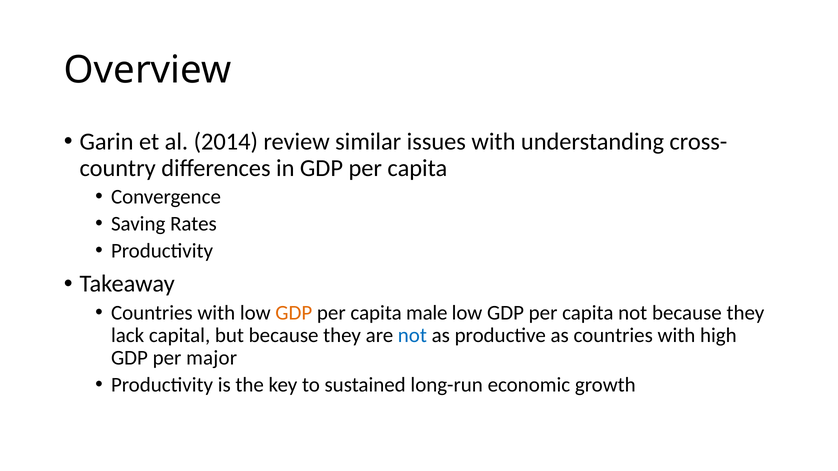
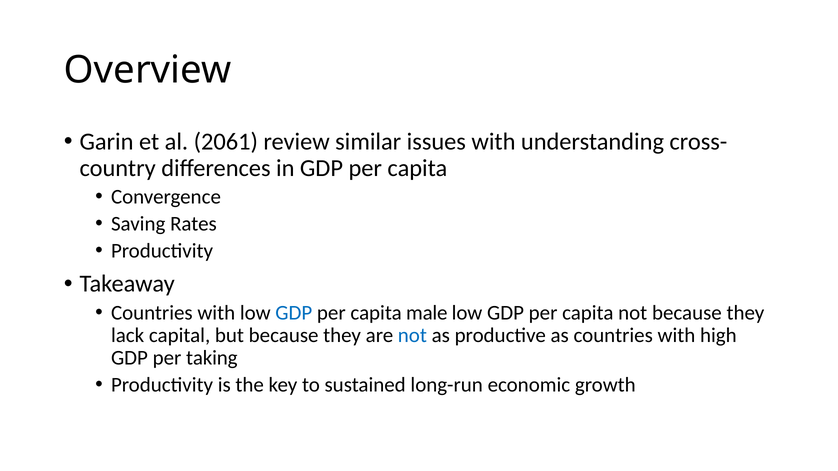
2014: 2014 -> 2061
GDP at (294, 313) colour: orange -> blue
major: major -> taking
